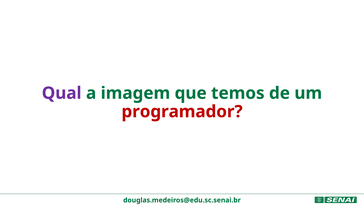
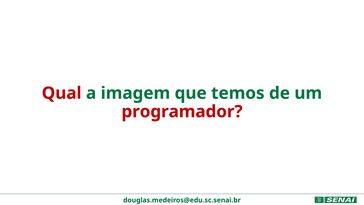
Qual colour: purple -> red
